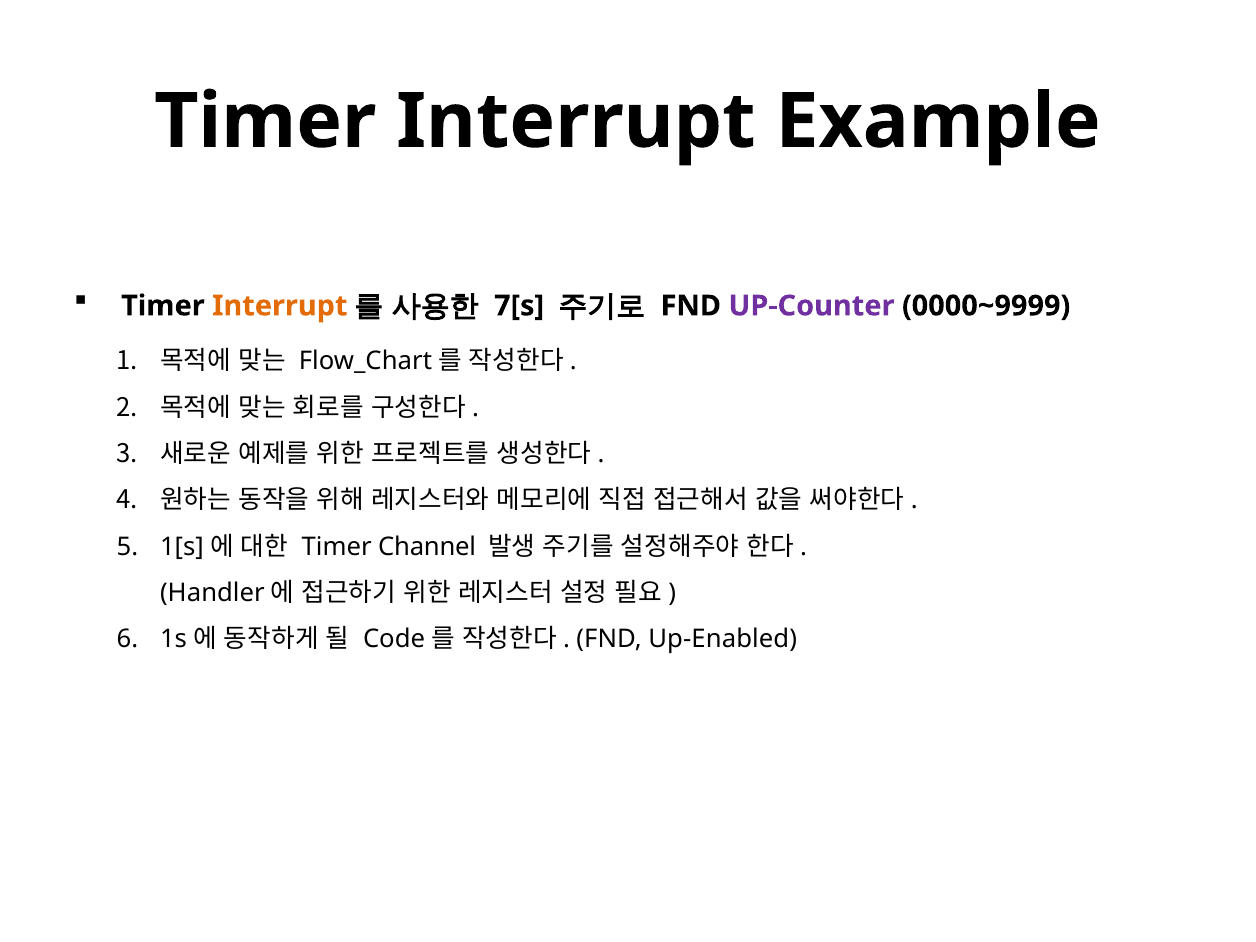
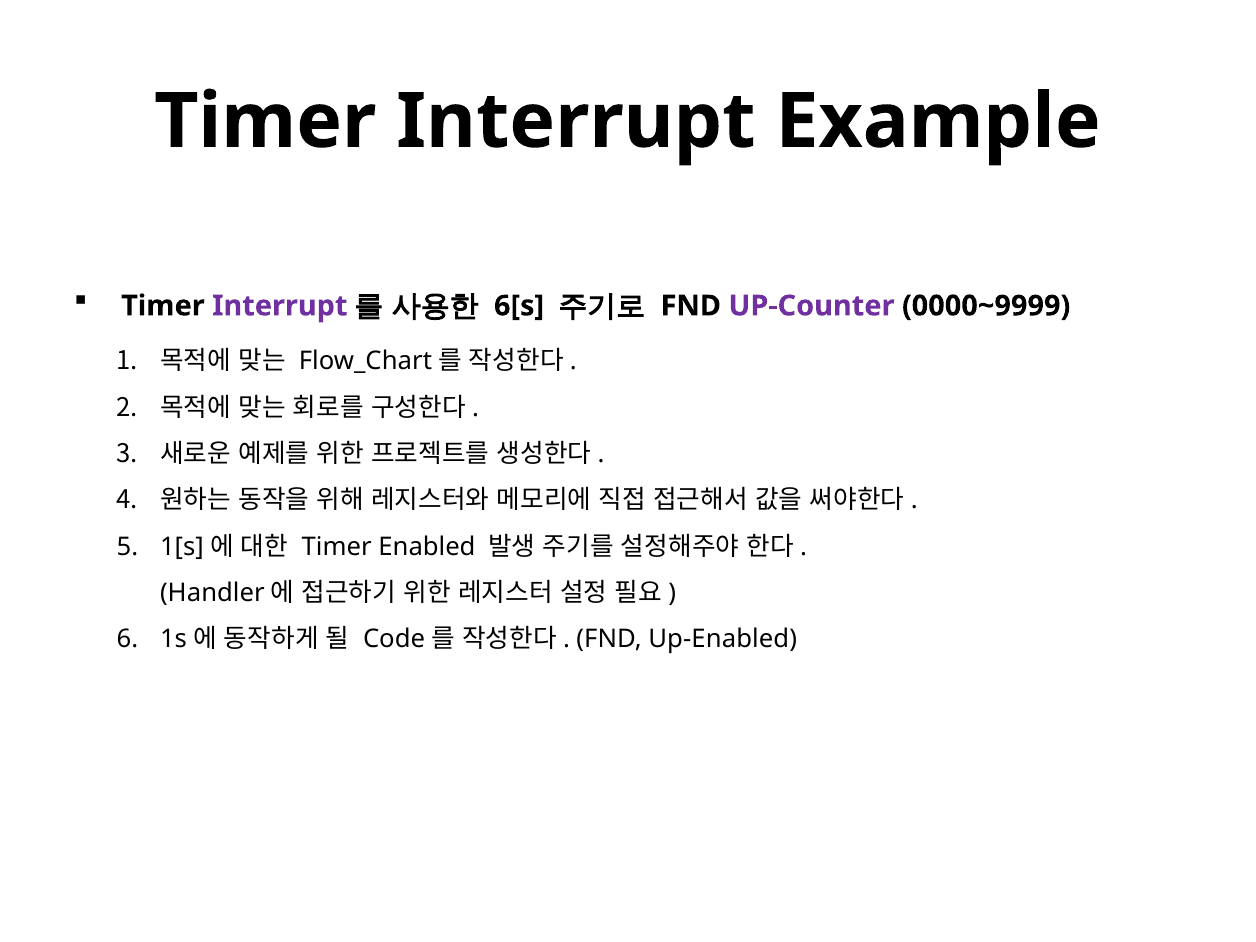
Interrupt at (280, 306) colour: orange -> purple
7[s: 7[s -> 6[s
Channel: Channel -> Enabled
